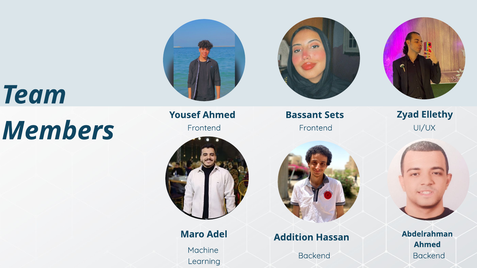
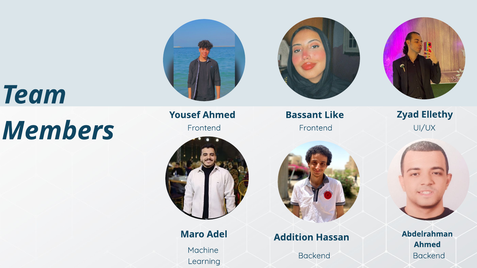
Sets: Sets -> Like
